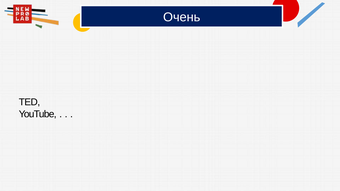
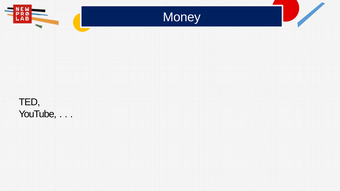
Очень: Очень -> Money
